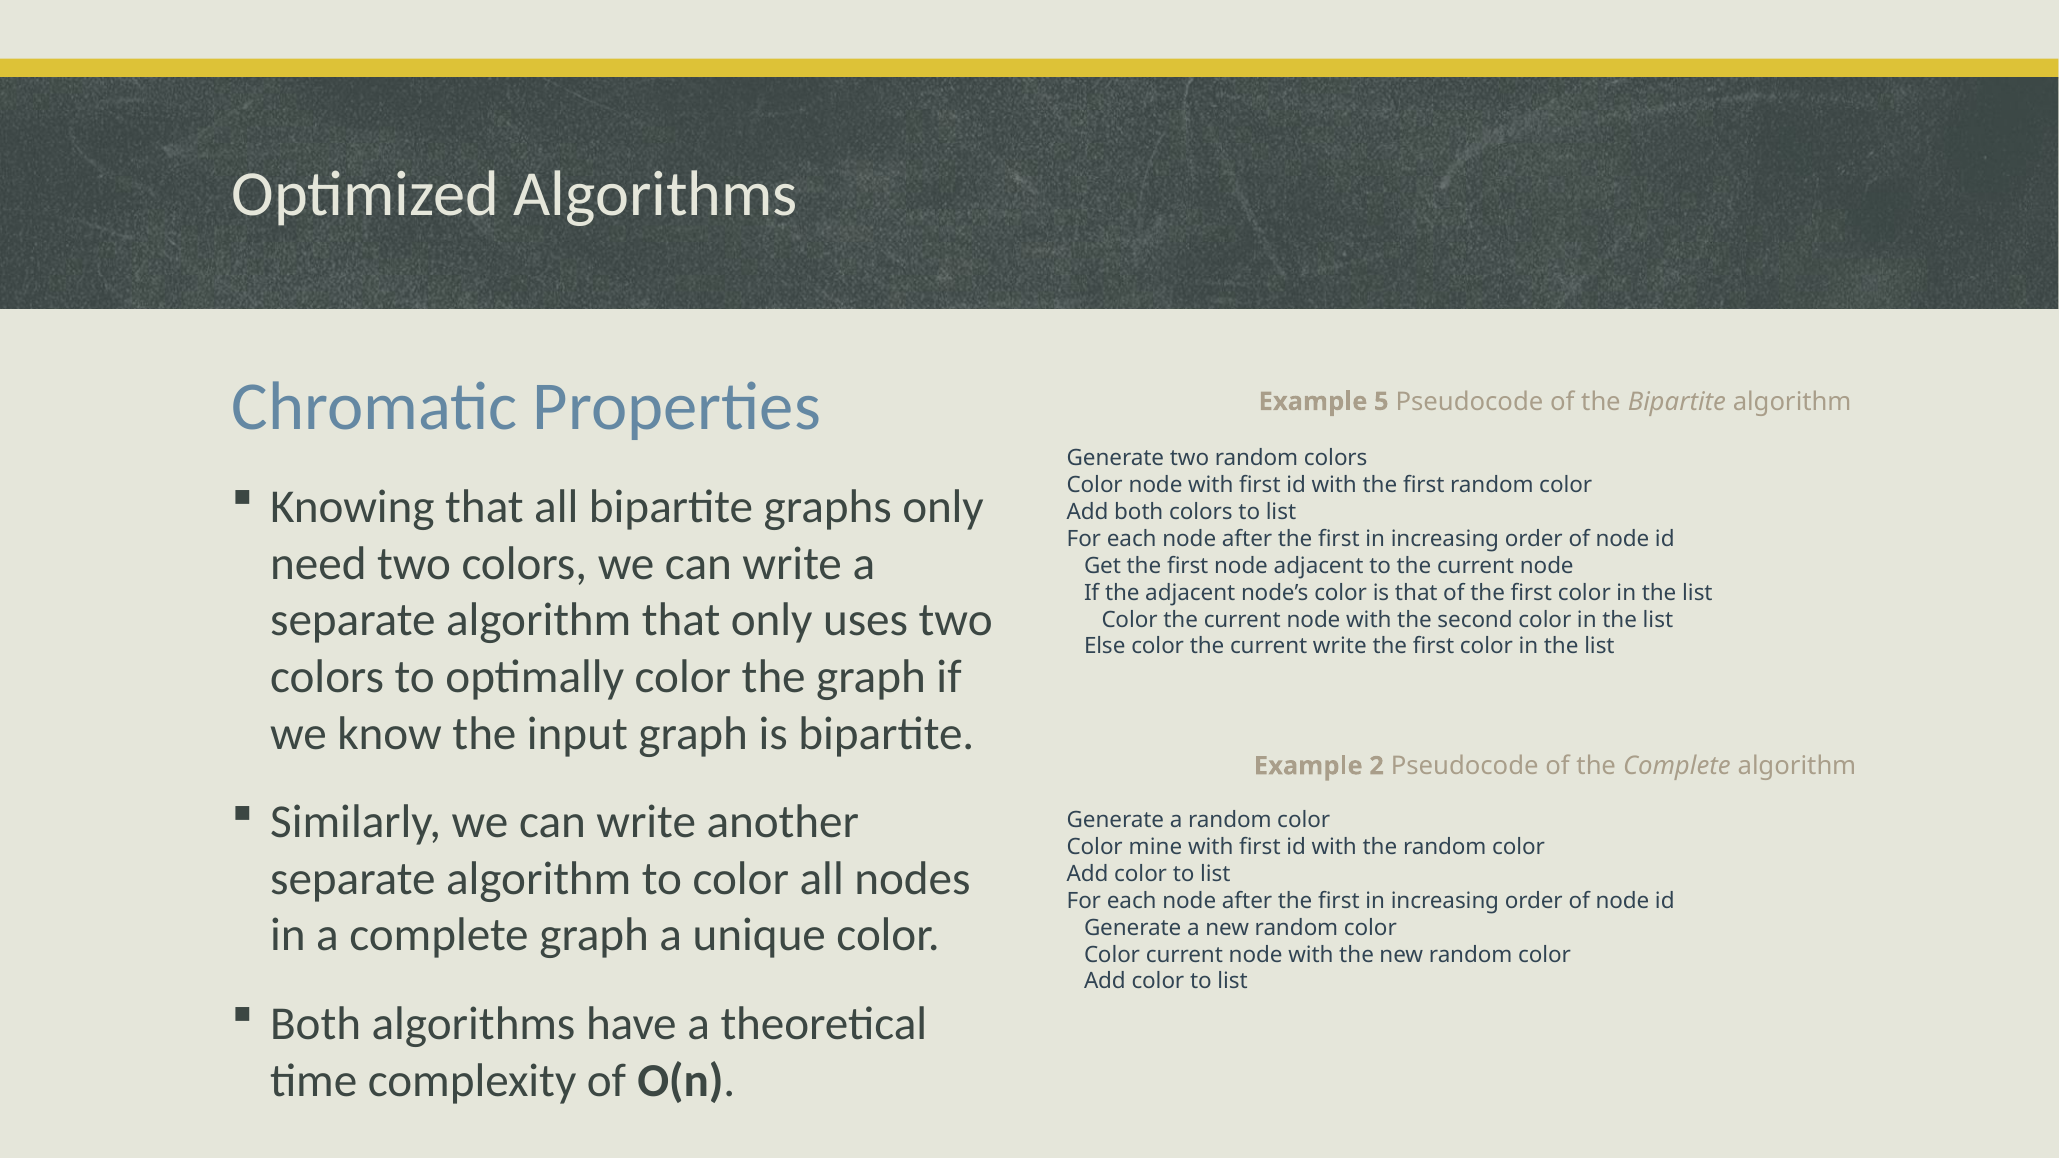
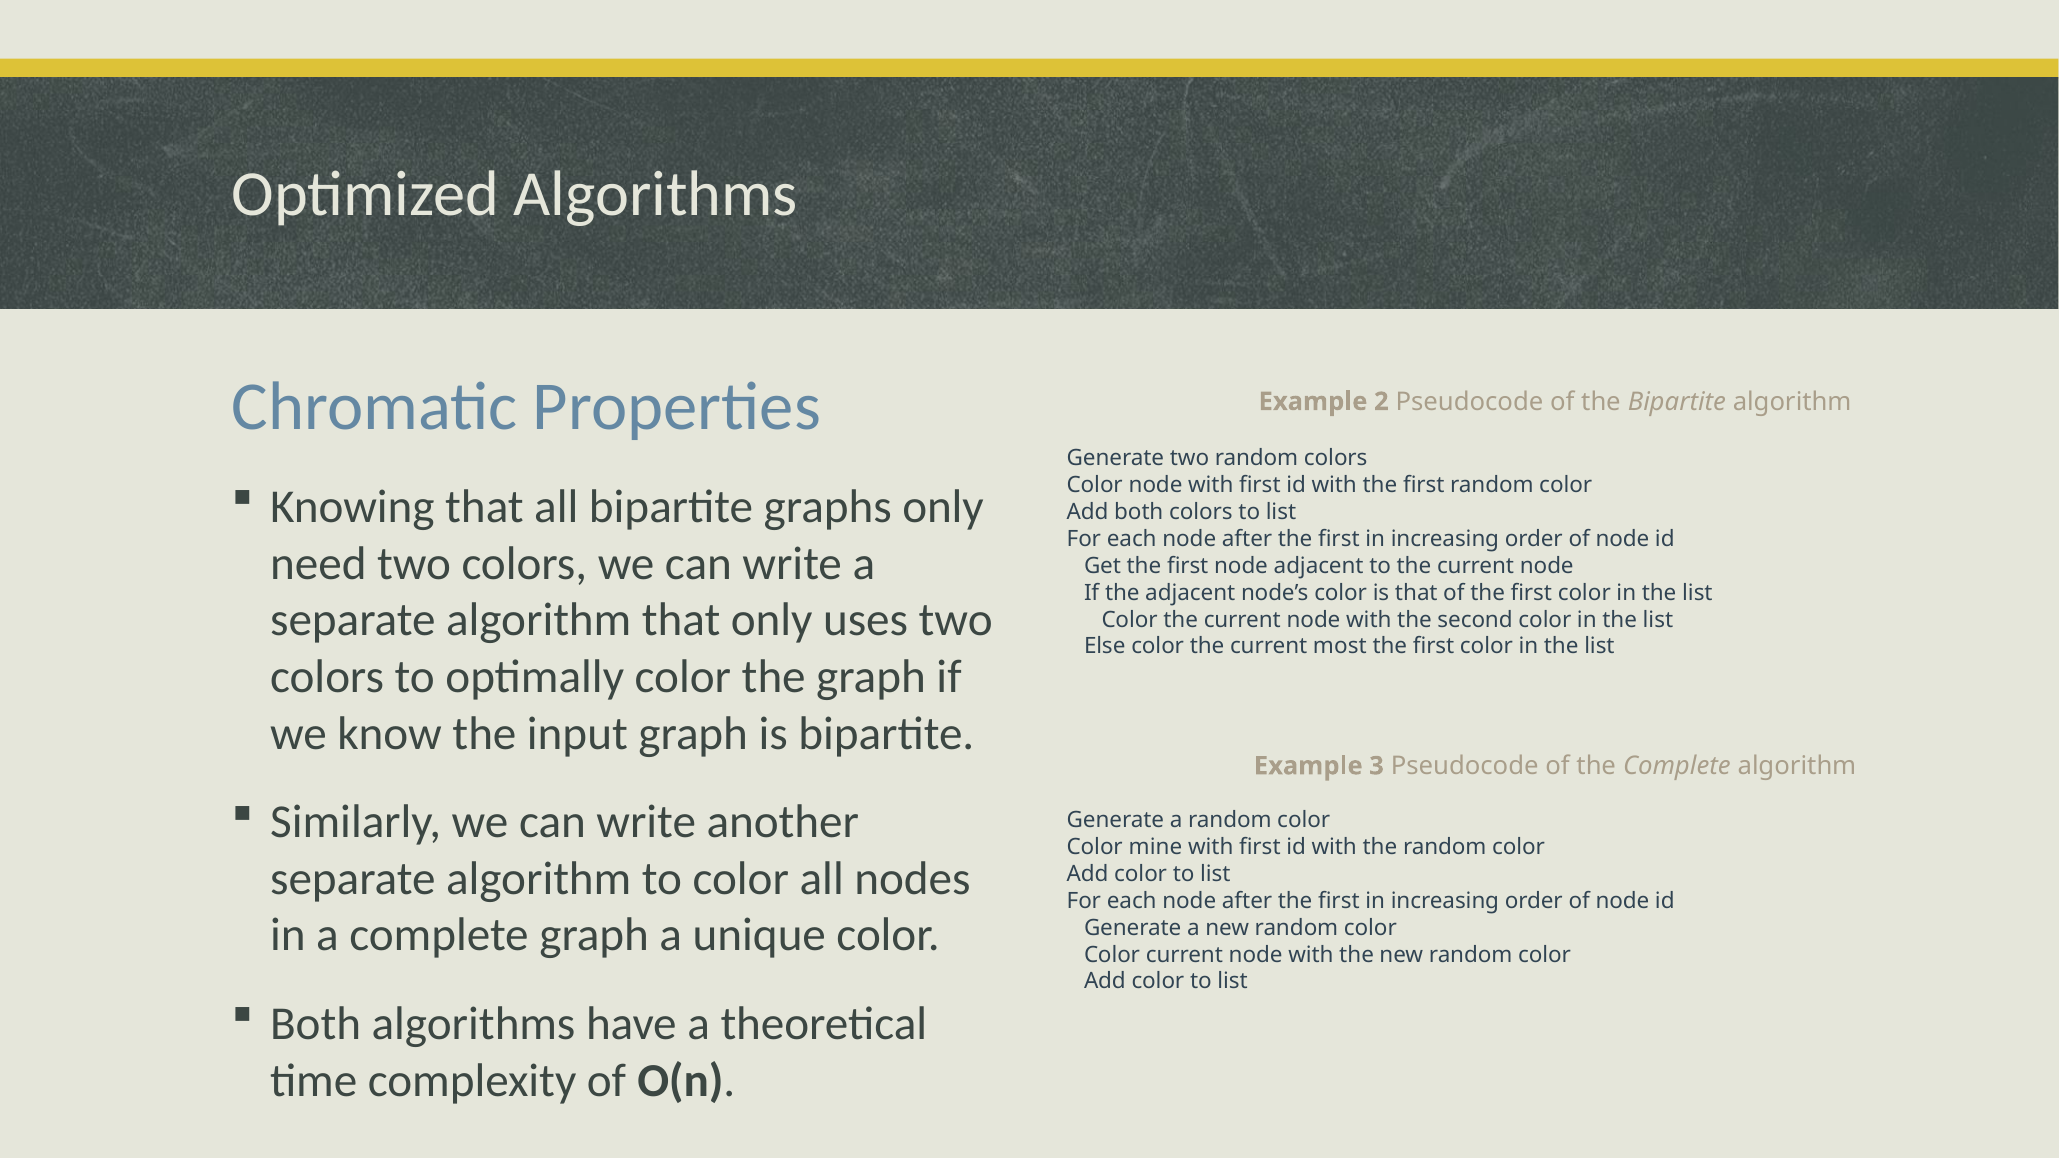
5: 5 -> 2
current write: write -> most
2: 2 -> 3
